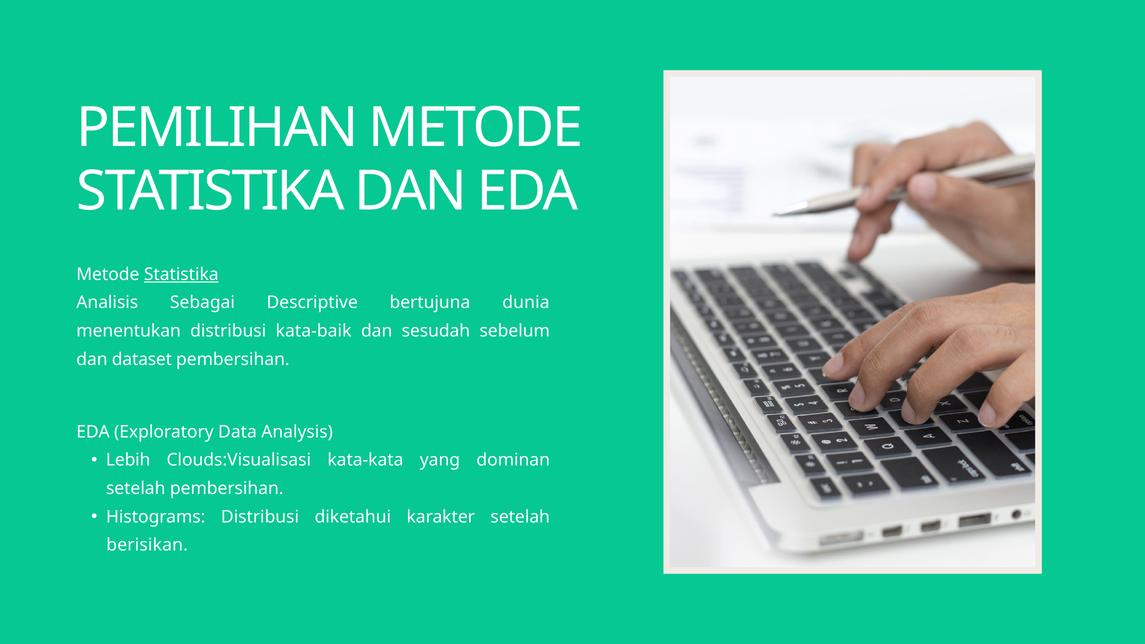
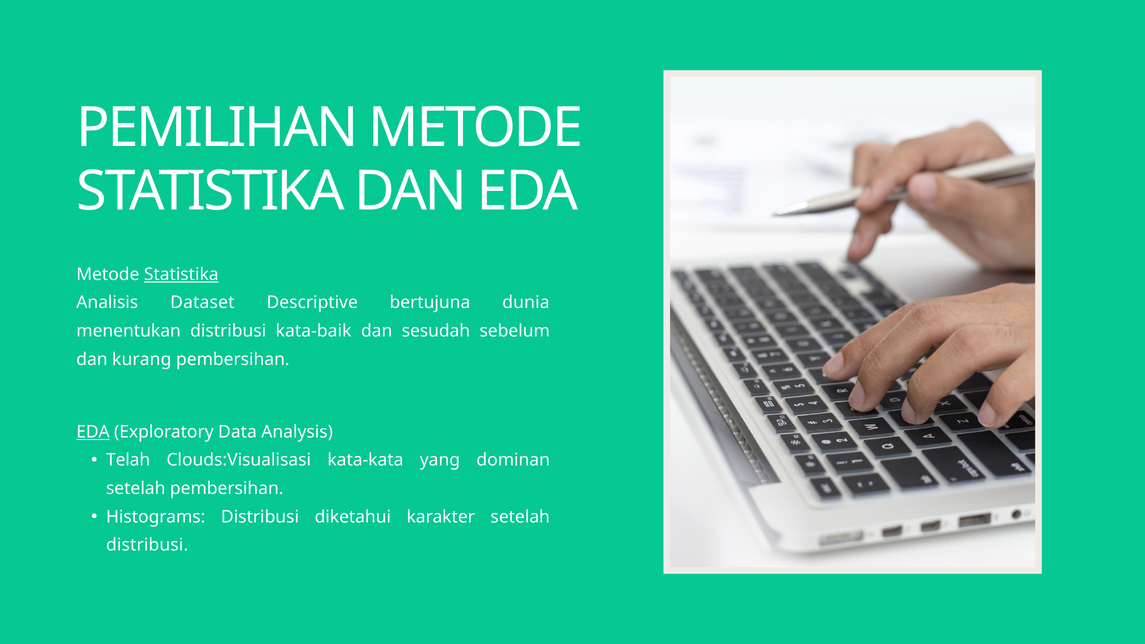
Sebagai: Sebagai -> Dataset
dataset: dataset -> kurang
EDA at (93, 432) underline: none -> present
Lebih: Lebih -> Telah
berisikan at (147, 545): berisikan -> distribusi
